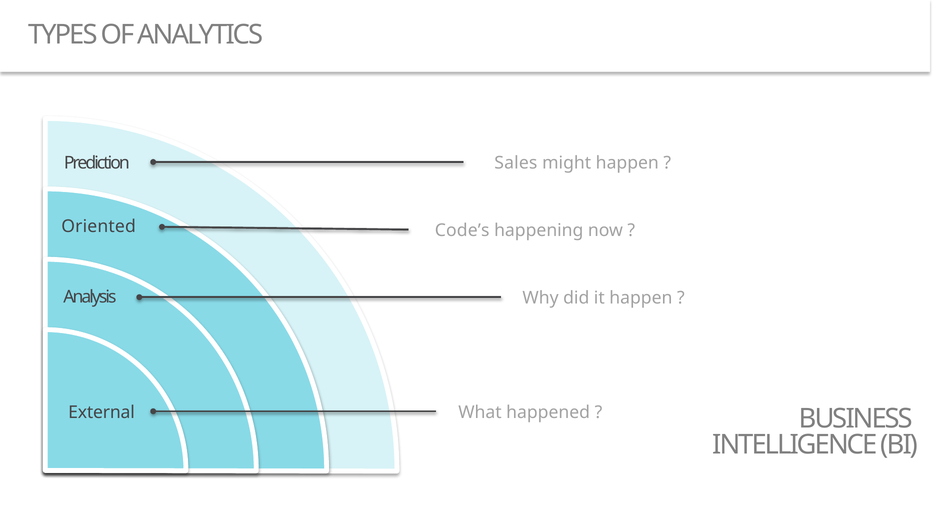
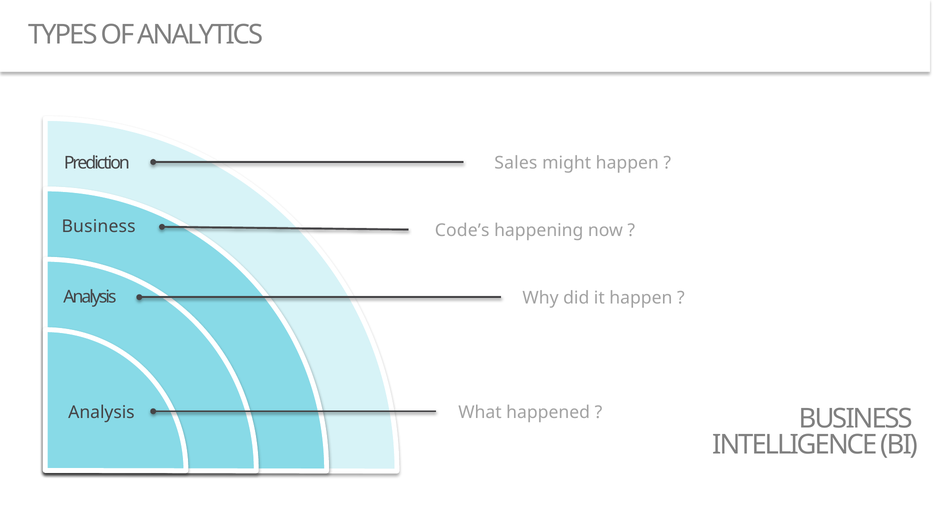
Oriented at (99, 226): Oriented -> Business
External at (102, 412): External -> Analysis
